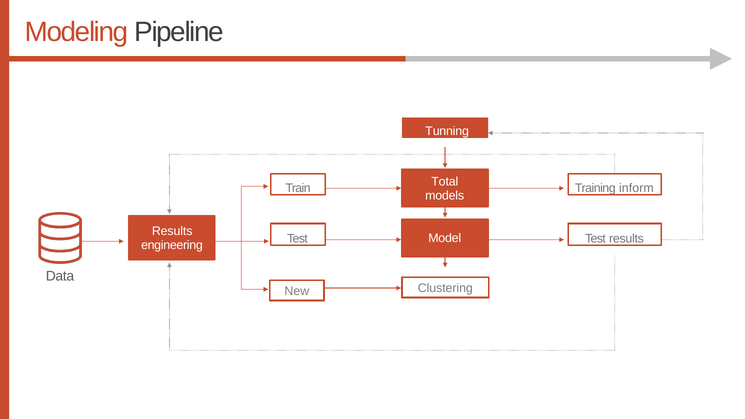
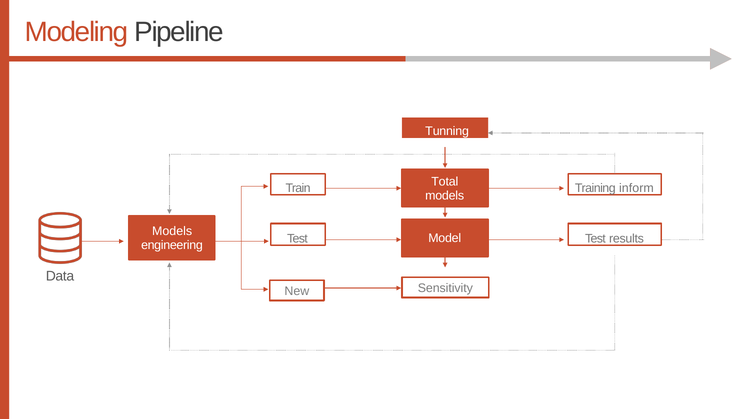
Results at (172, 231): Results -> Models
Clustering: Clustering -> Sensitivity
